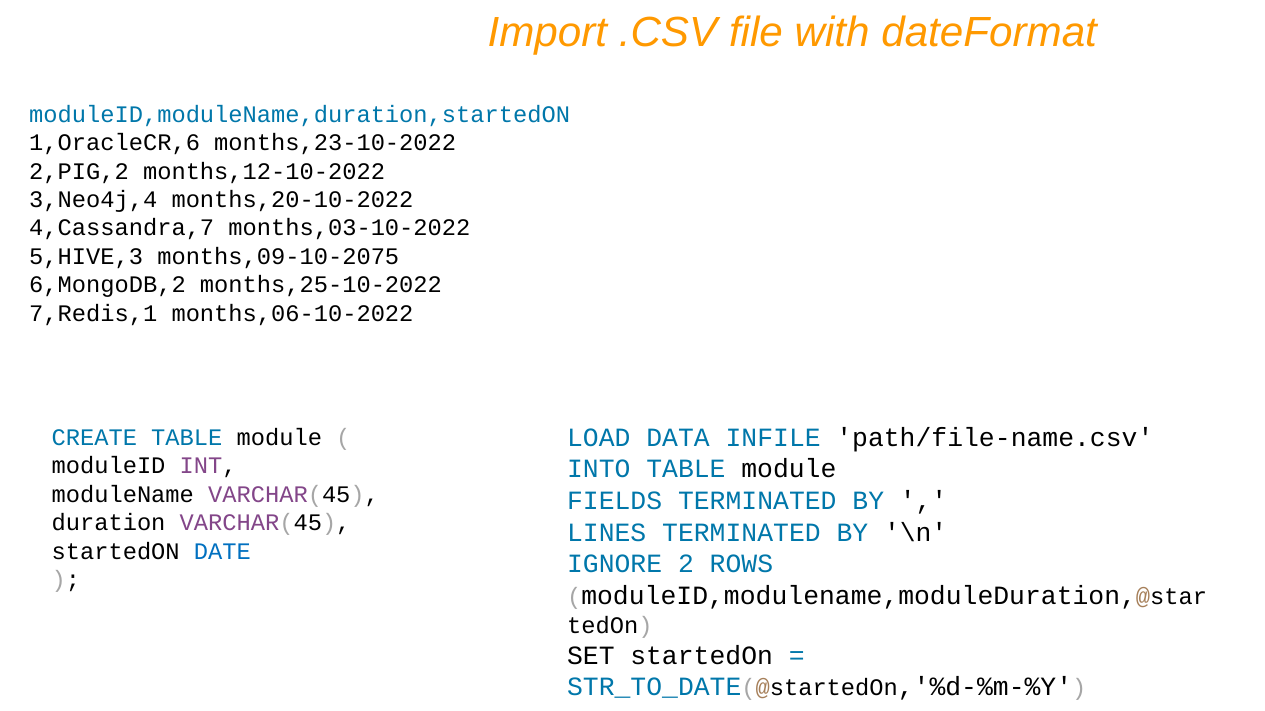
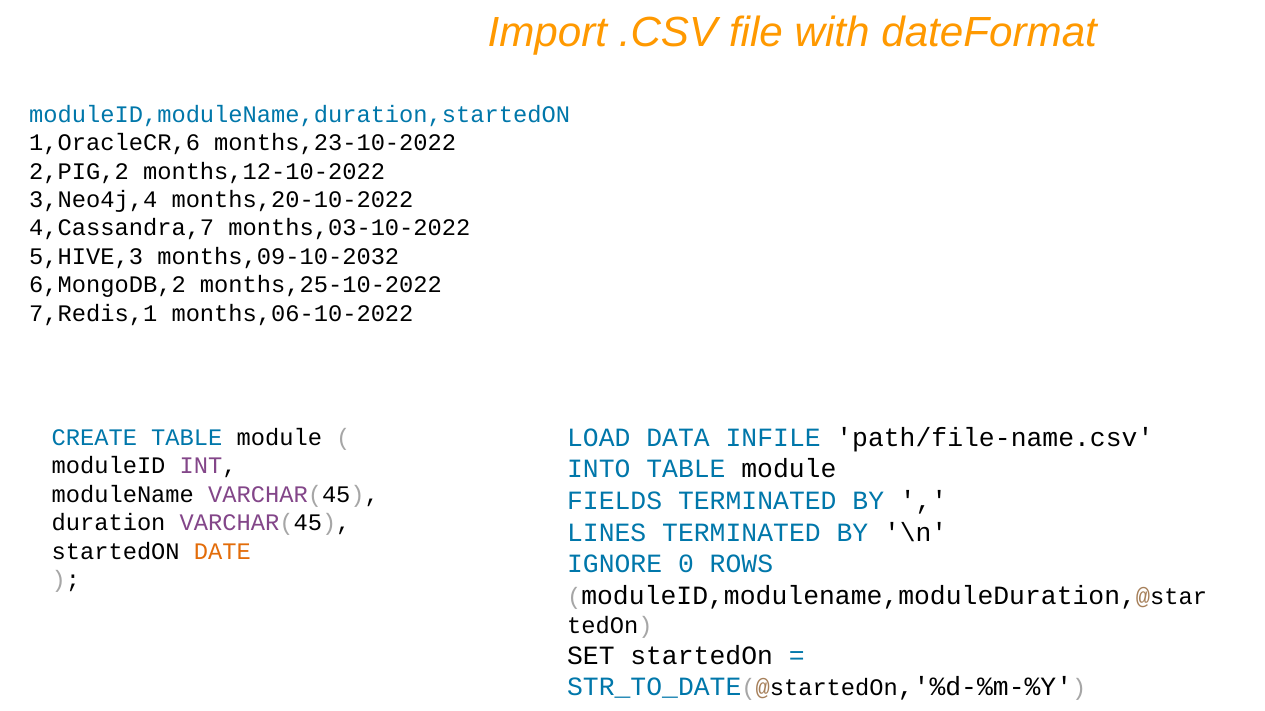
months,09-10-2075: months,09-10-2075 -> months,09-10-2032
DATE colour: blue -> orange
2: 2 -> 0
